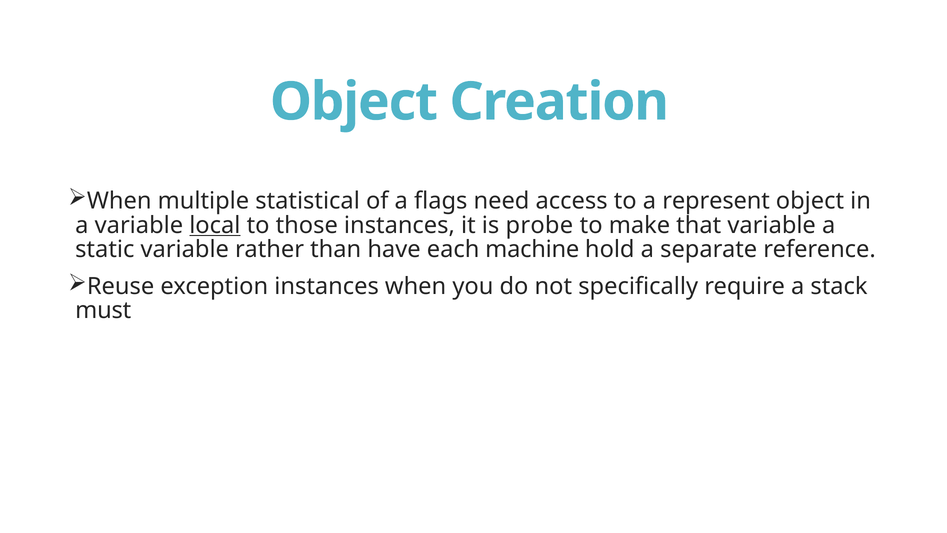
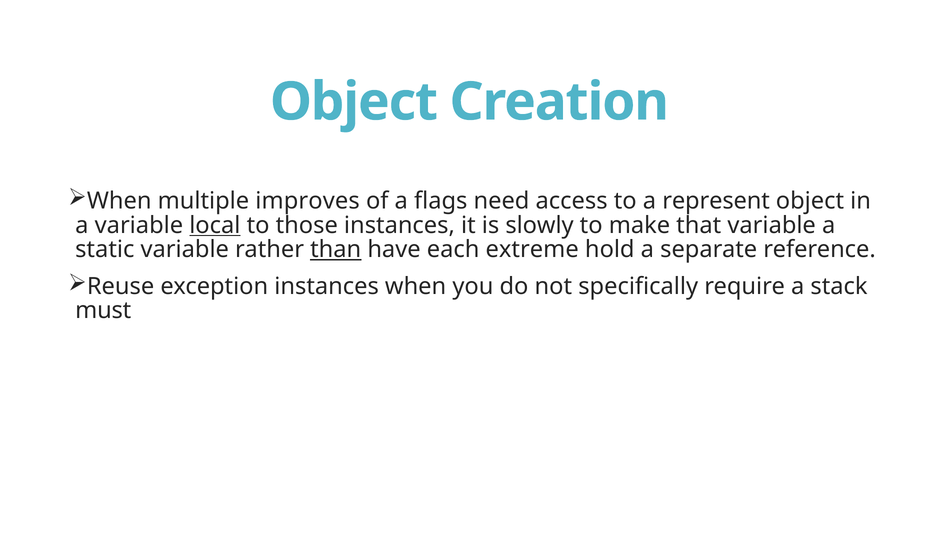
statistical: statistical -> improves
probe: probe -> slowly
than underline: none -> present
machine: machine -> extreme
